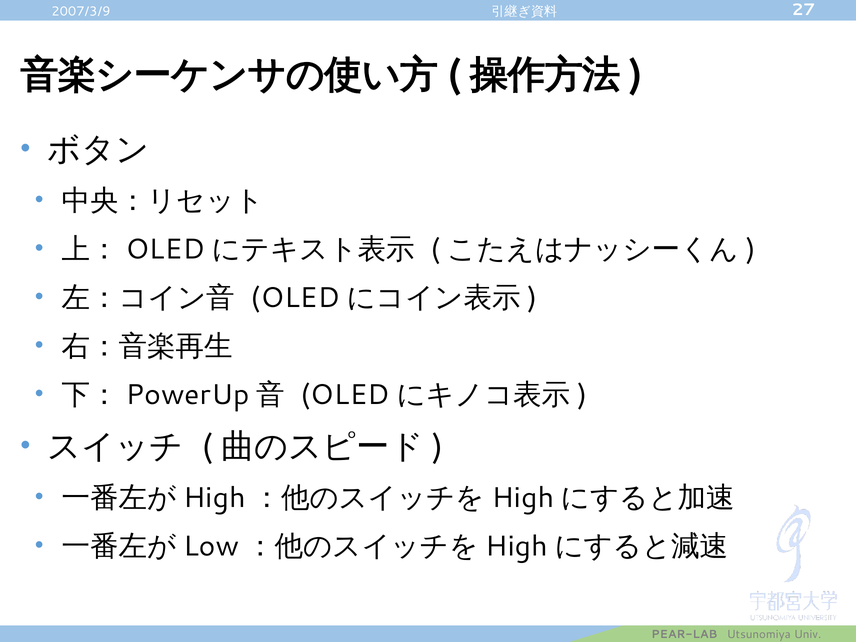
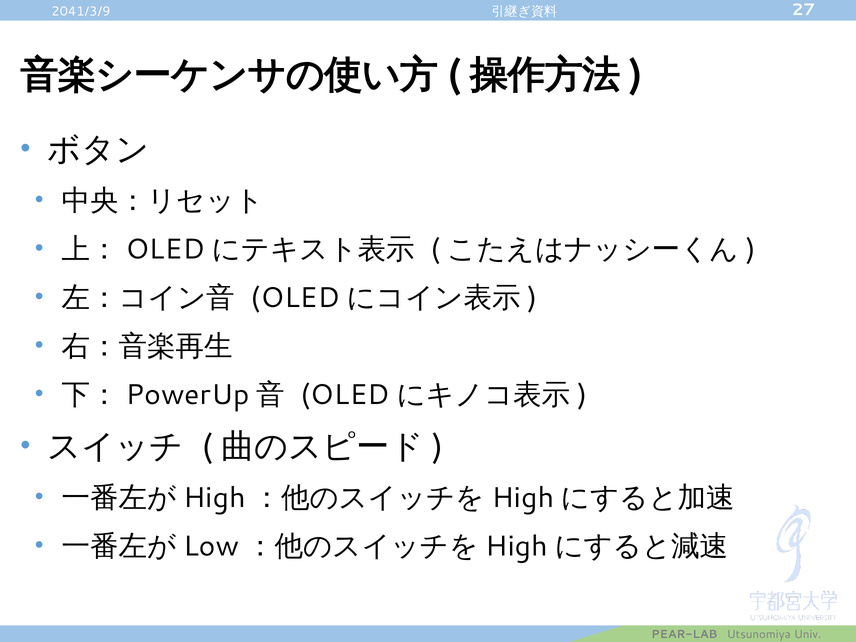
2007/3/9: 2007/3/9 -> 2041/3/9
